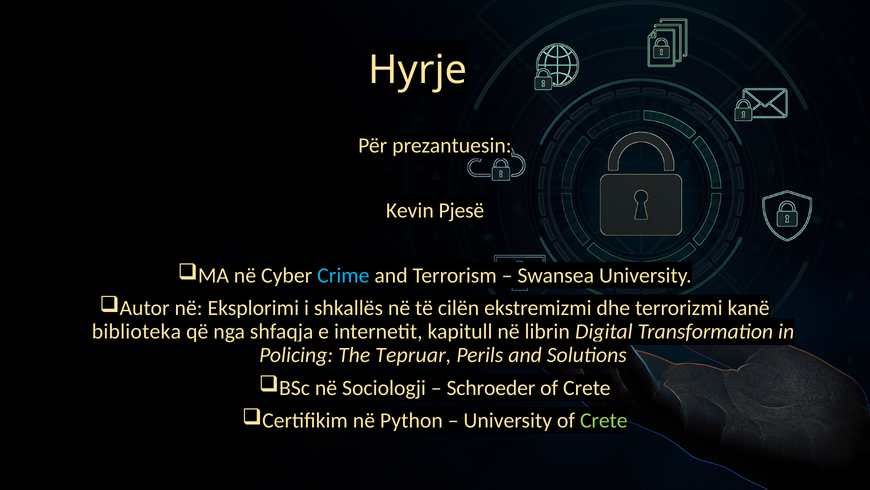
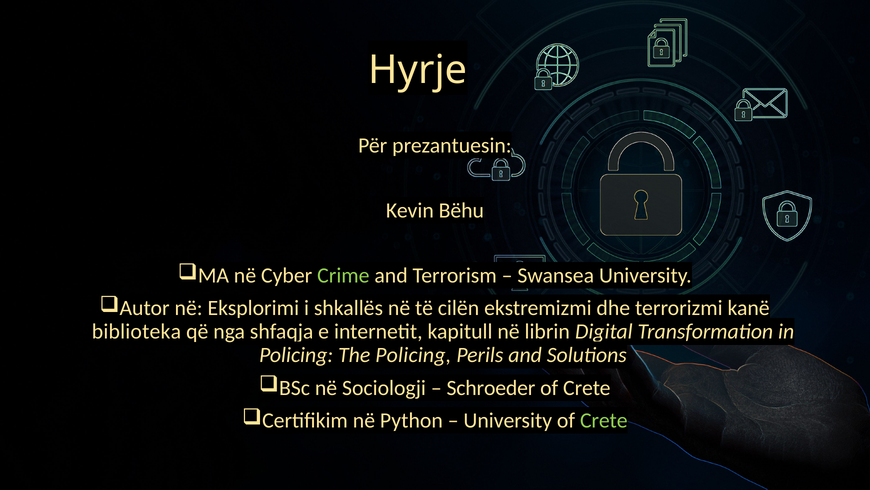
Pjesë: Pjesë -> Bëhu
Crime colour: light blue -> light green
The Tepruar: Tepruar -> Policing
